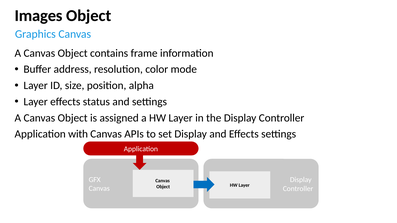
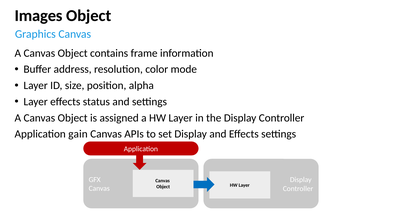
with: with -> gain
